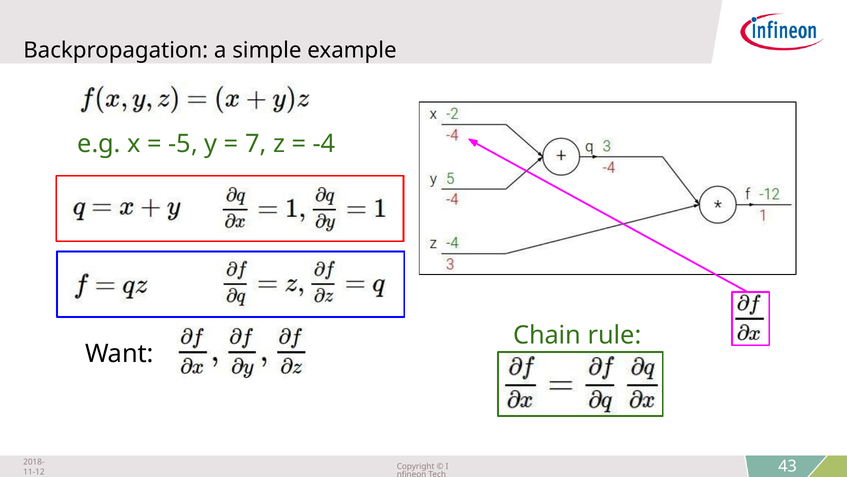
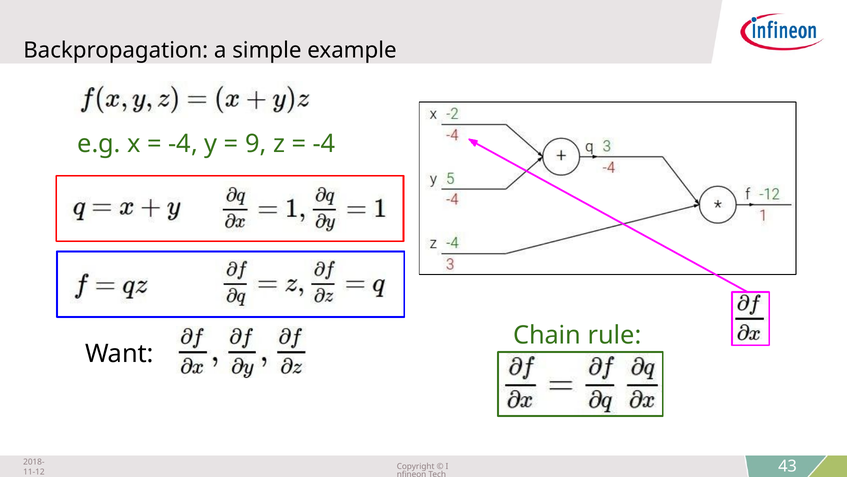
-5 at (183, 144): -5 -> -4
7: 7 -> 9
